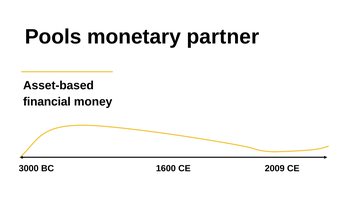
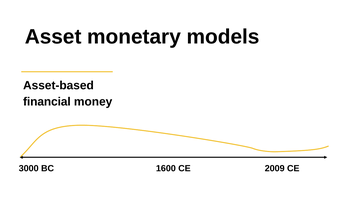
Pools: Pools -> Asset
partner: partner -> models
